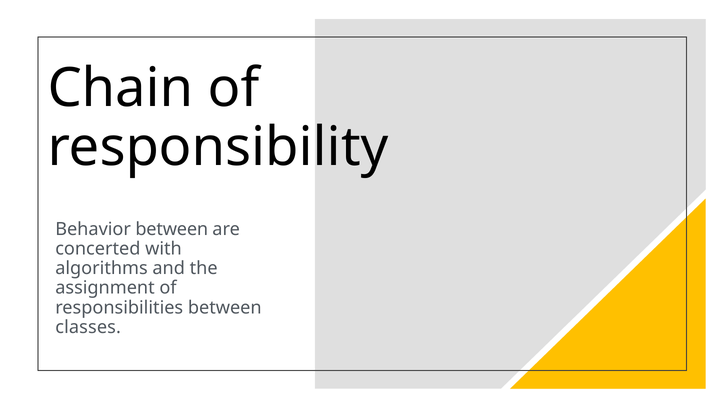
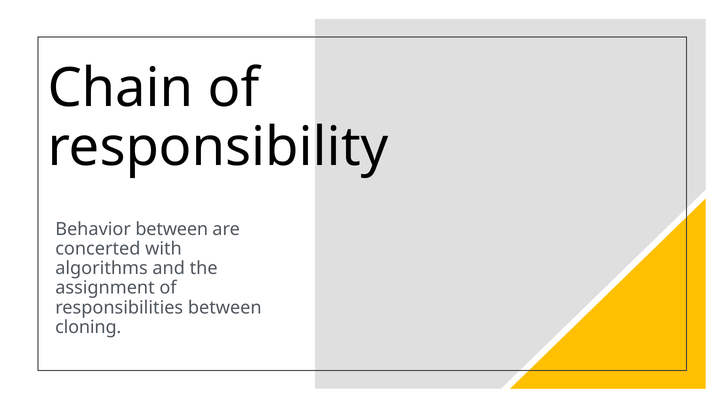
classes: classes -> cloning
